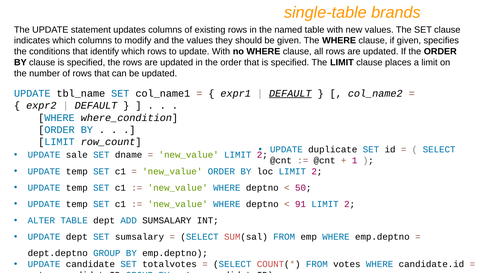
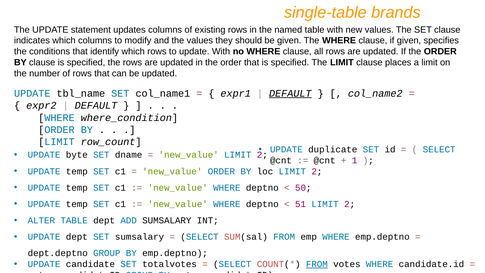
sale: sale -> byte
91: 91 -> 51
FROM at (317, 264) underline: none -> present
